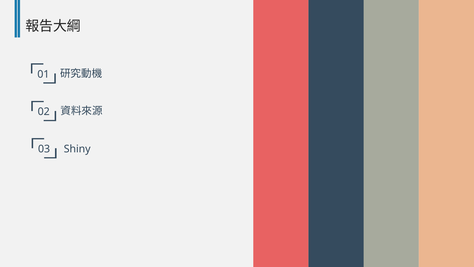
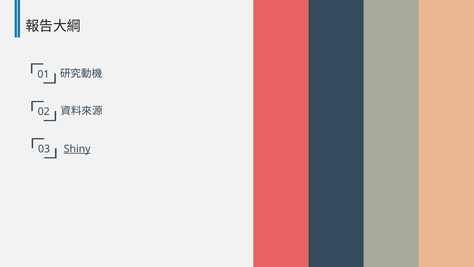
Shiny underline: none -> present
